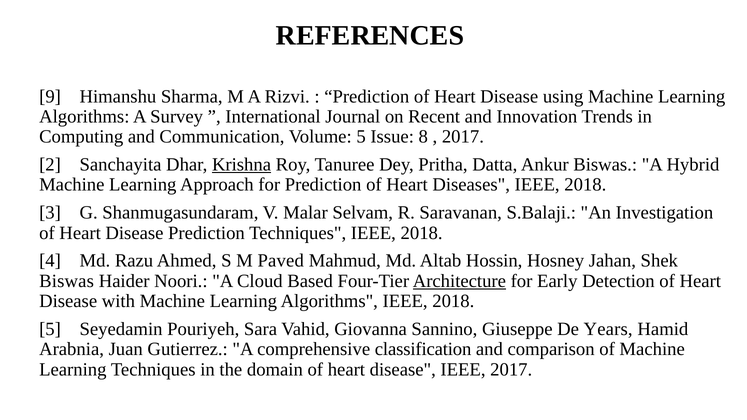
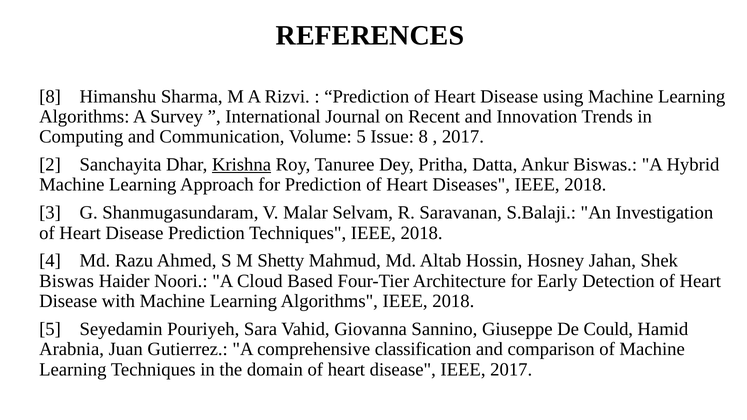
9 at (50, 96): 9 -> 8
Paved: Paved -> Shetty
Architecture underline: present -> none
Years: Years -> Could
